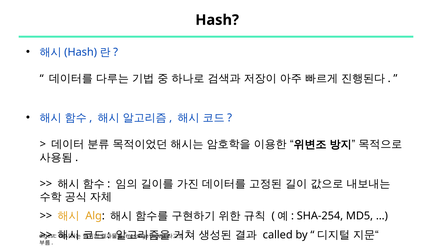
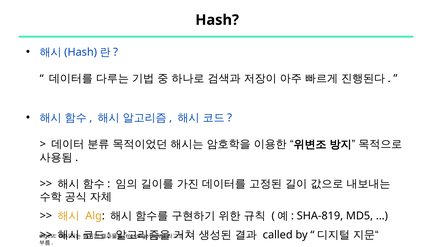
SHA-254: SHA-254 -> SHA-819
